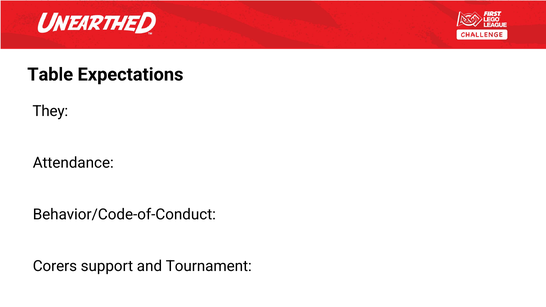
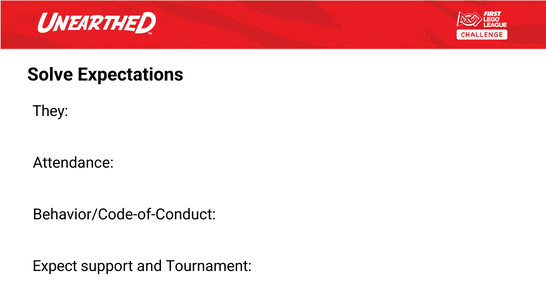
Table: Table -> Solve
Corers: Corers -> Expect
